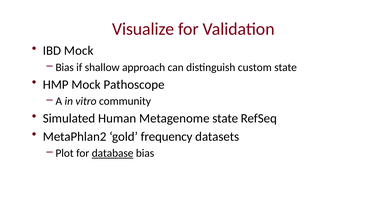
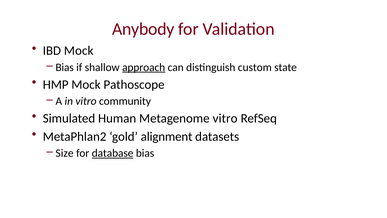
Visualize: Visualize -> Anybody
approach underline: none -> present
Metagenome state: state -> vitro
frequency: frequency -> alignment
Plot: Plot -> Size
